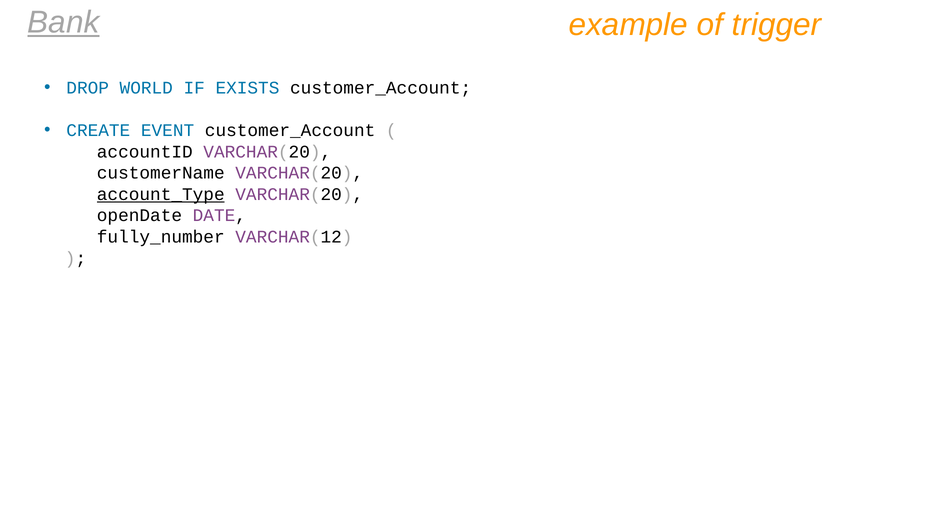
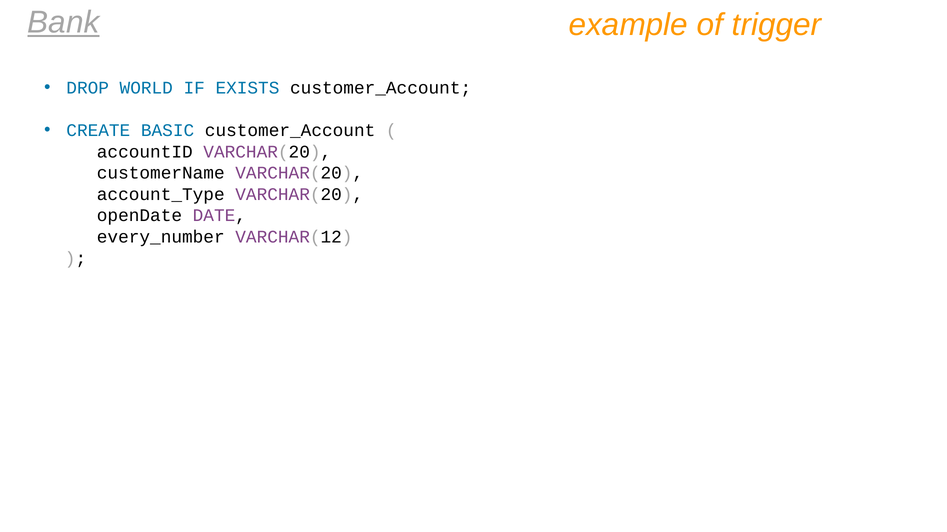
EVENT: EVENT -> BASIC
account_Type underline: present -> none
fully_number: fully_number -> every_number
